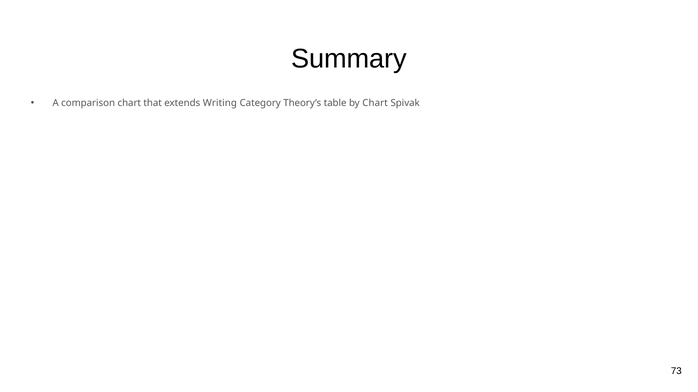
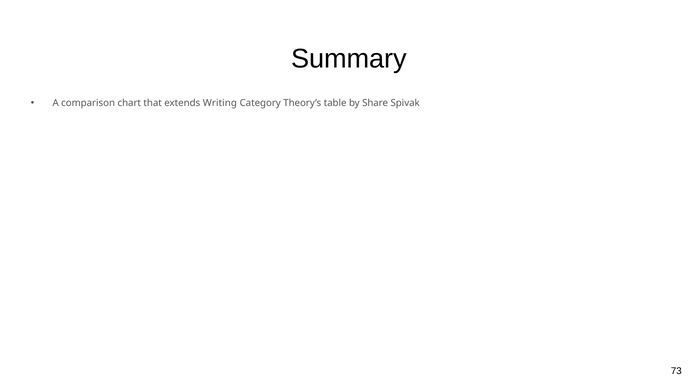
by Chart: Chart -> Share
